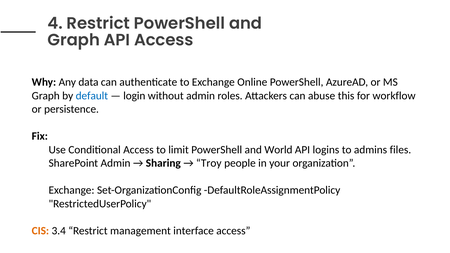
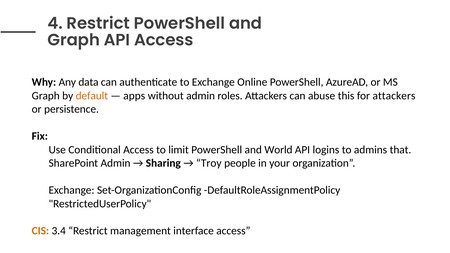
default colour: blue -> orange
login: login -> apps
for workflow: workflow -> attackers
files: files -> that
